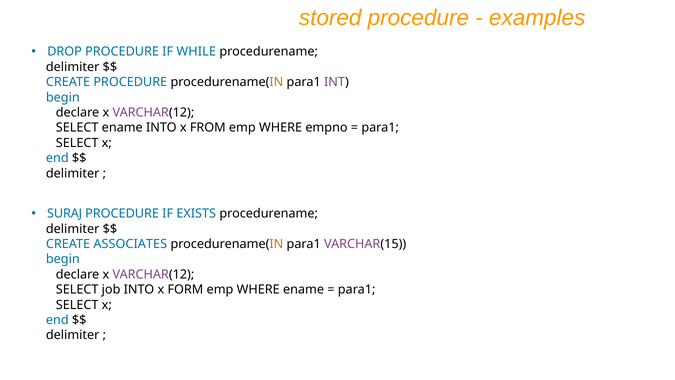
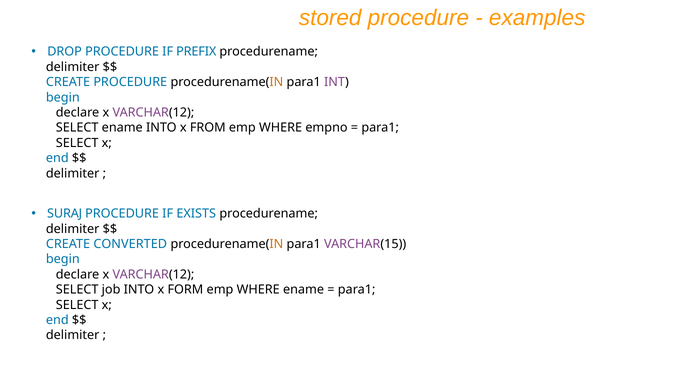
WHILE: WHILE -> PREFIX
ASSOCIATES: ASSOCIATES -> CONVERTED
